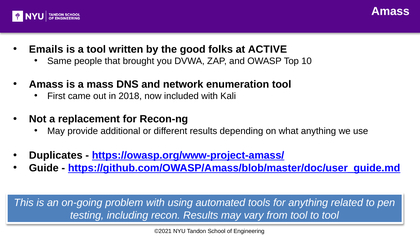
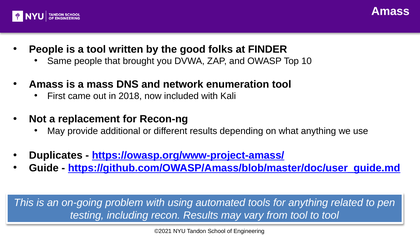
Emails at (46, 49): Emails -> People
ACTIVE: ACTIVE -> FINDER
